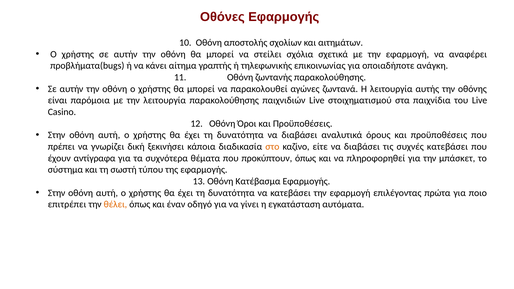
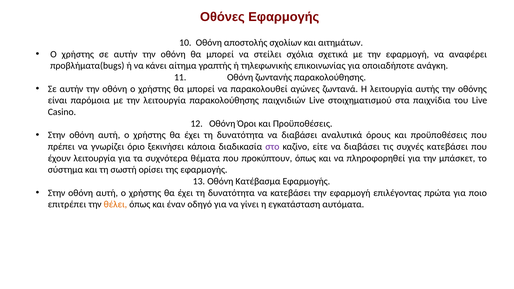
δική: δική -> όριο
στο colour: orange -> purple
έχουν αντίγραφα: αντίγραφα -> λειτουργία
τύπου: τύπου -> ορίσει
